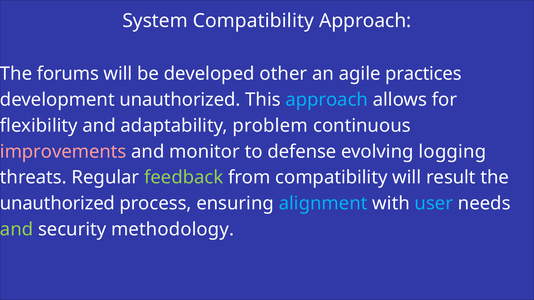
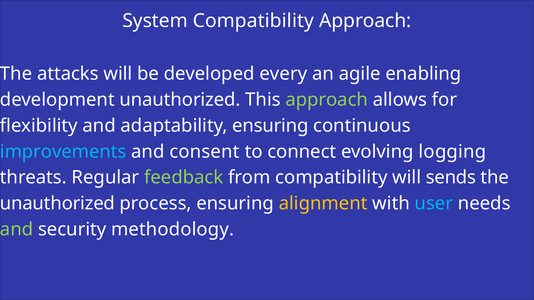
forums: forums -> attacks
other: other -> every
practices: practices -> enabling
approach at (327, 100) colour: light blue -> light green
adaptability problem: problem -> ensuring
improvements colour: pink -> light blue
monitor: monitor -> consent
defense: defense -> connect
result: result -> sends
alignment colour: light blue -> yellow
